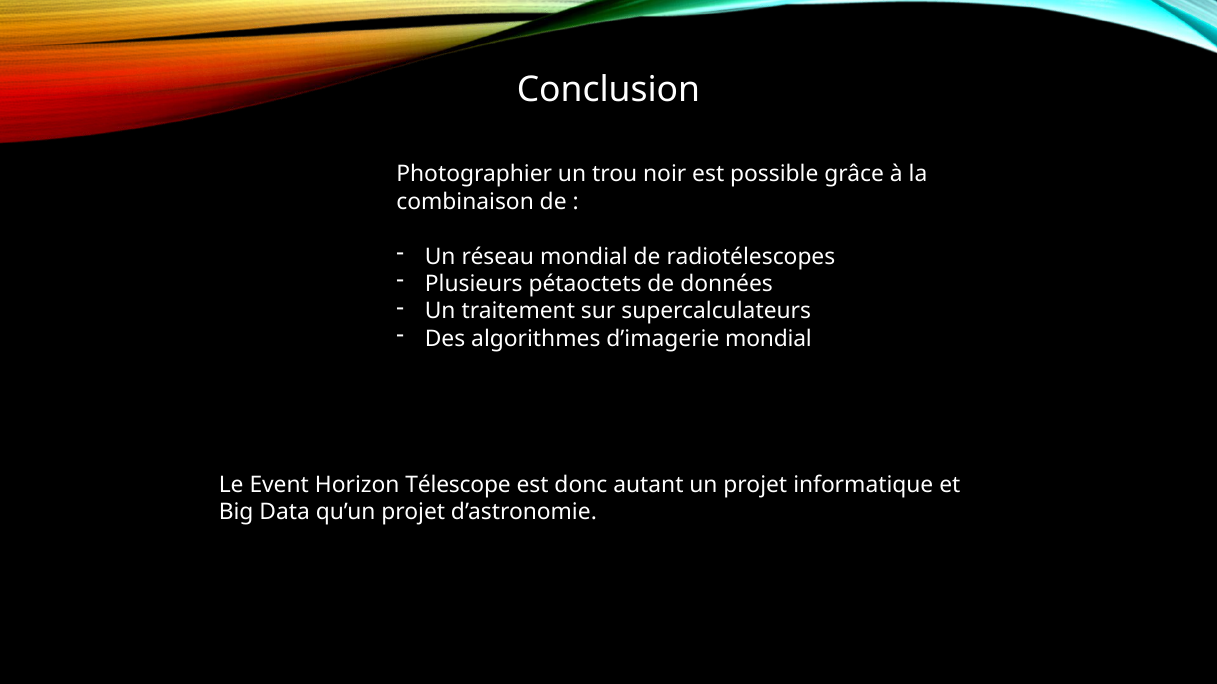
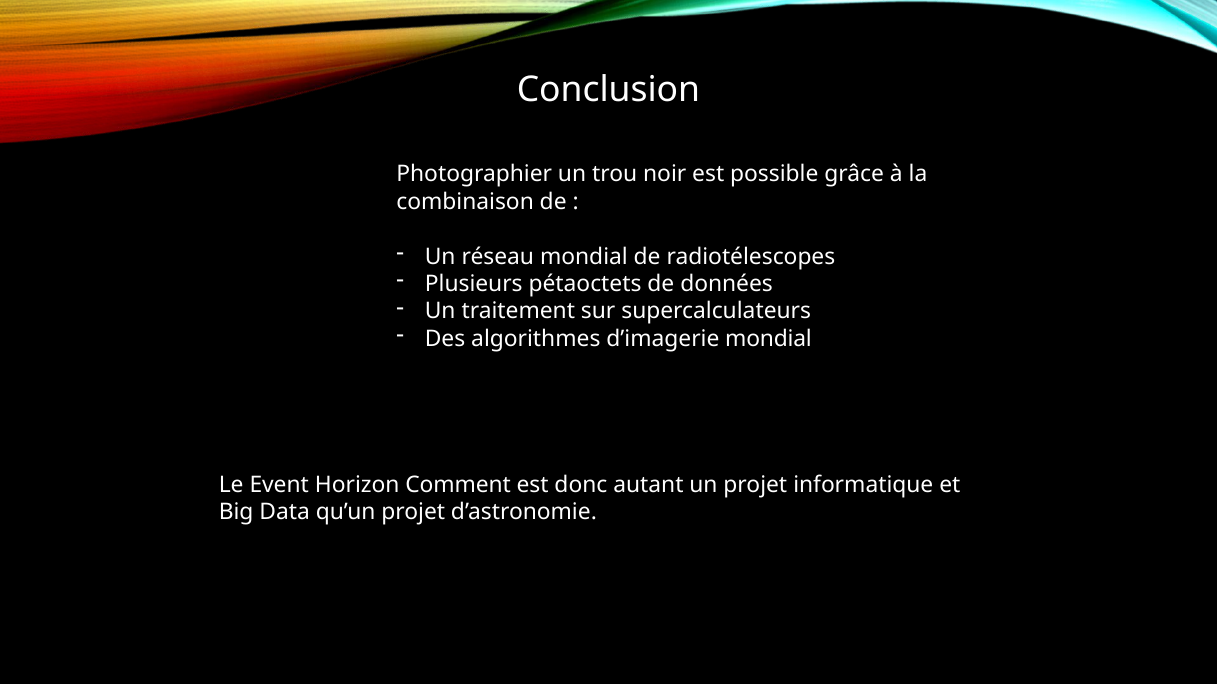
Télescope: Télescope -> Comment
